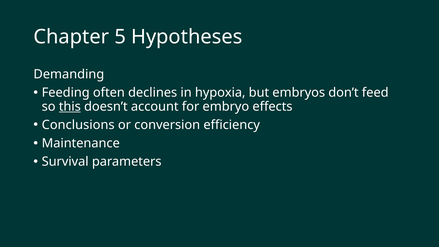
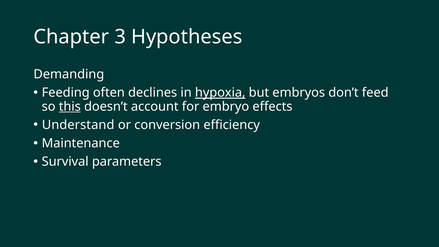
5: 5 -> 3
hypoxia underline: none -> present
Conclusions: Conclusions -> Understand
